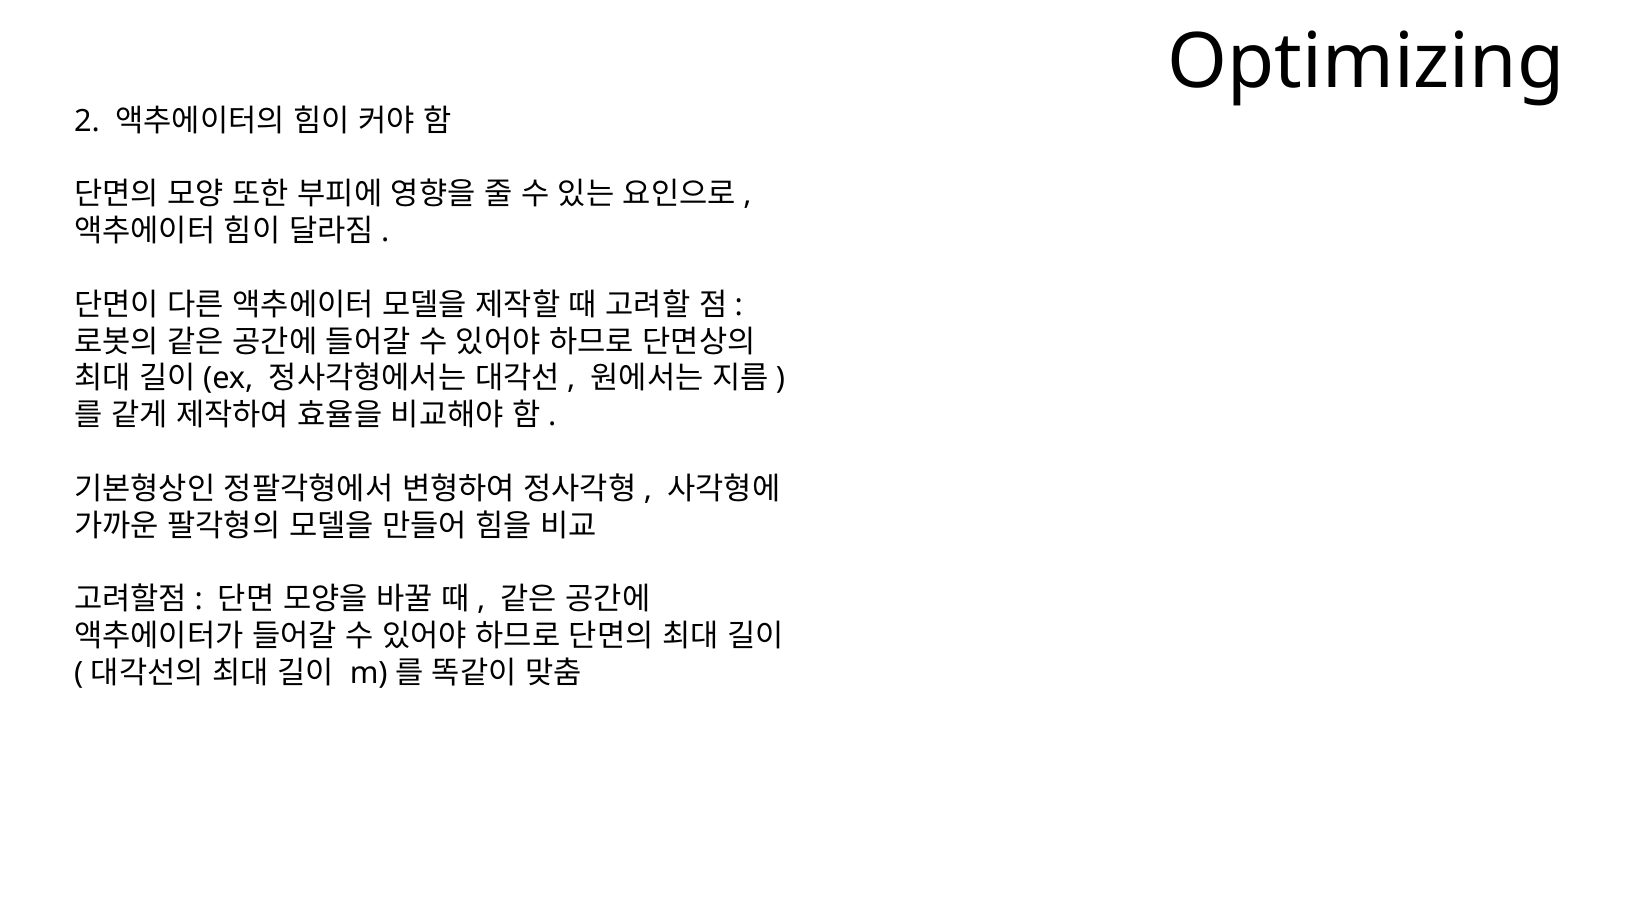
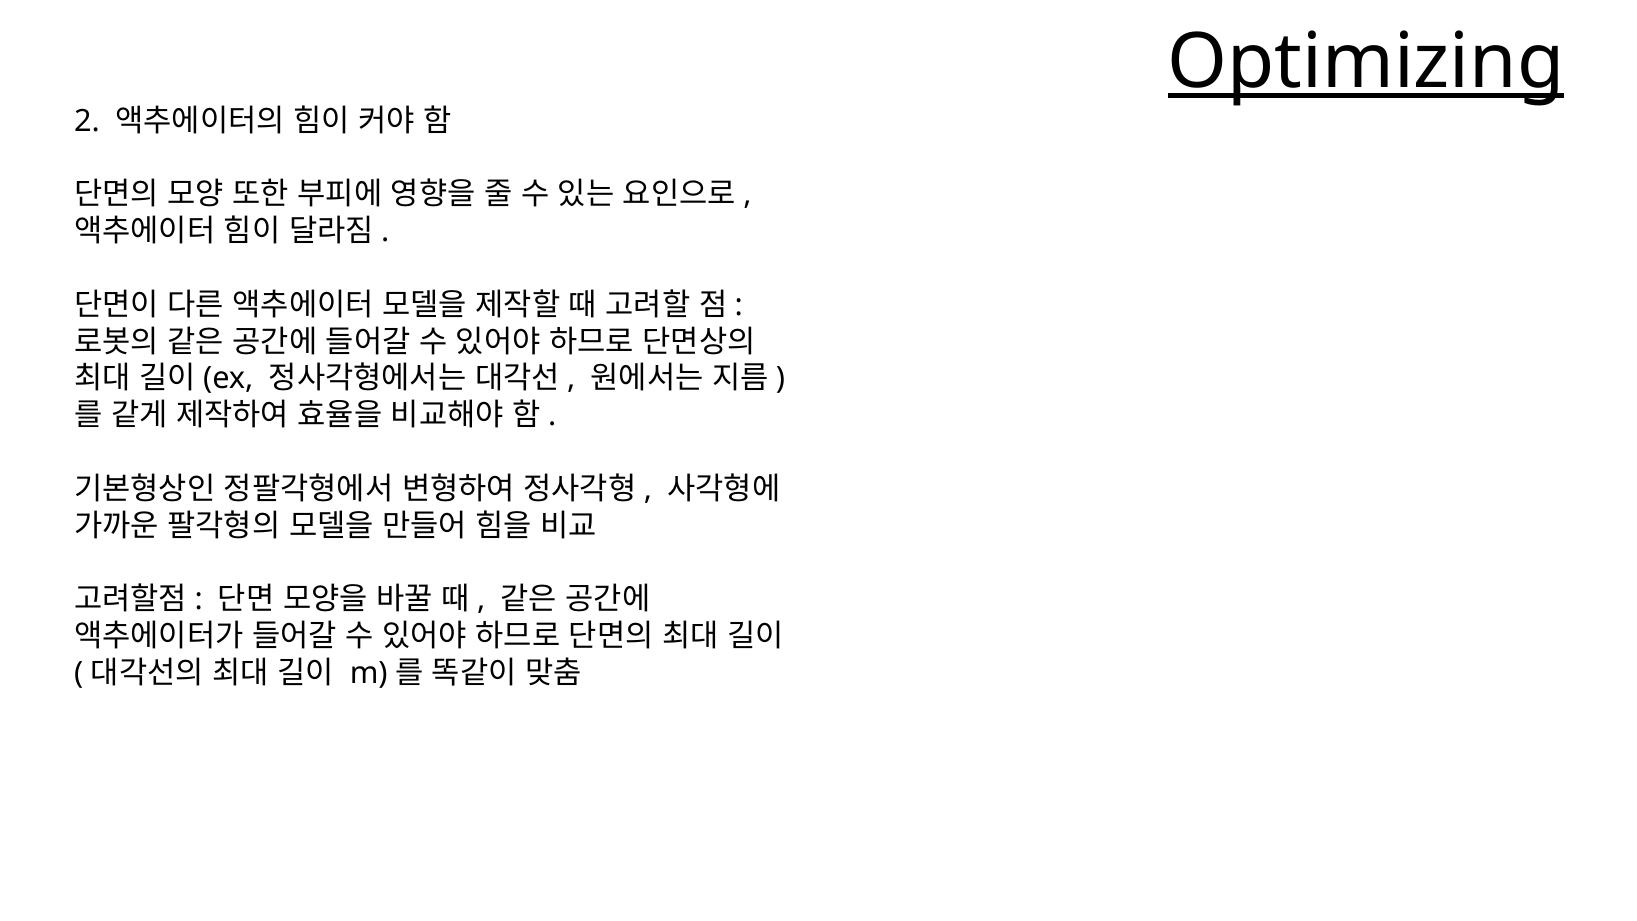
Optimizing underline: none -> present
